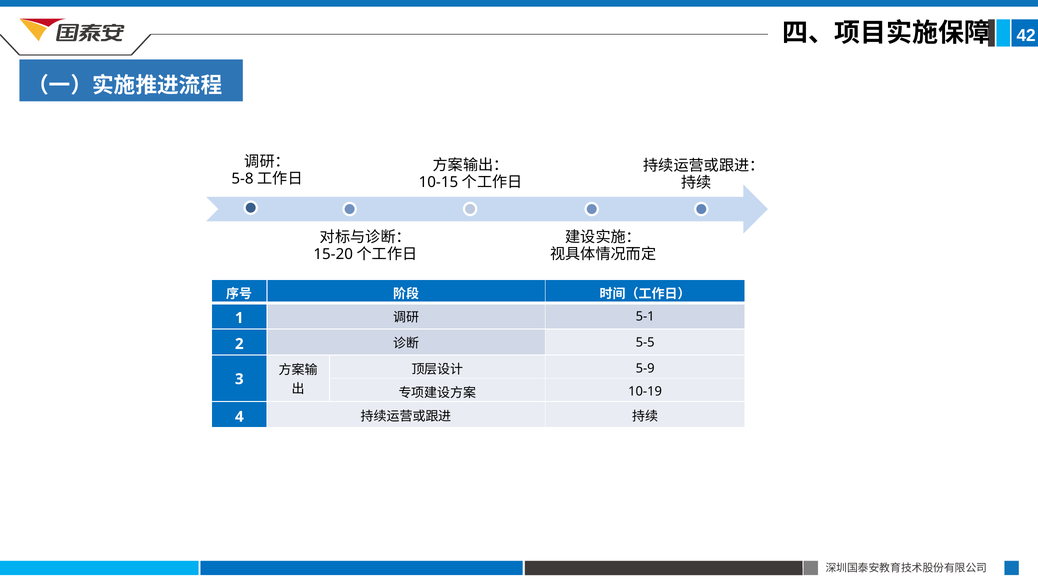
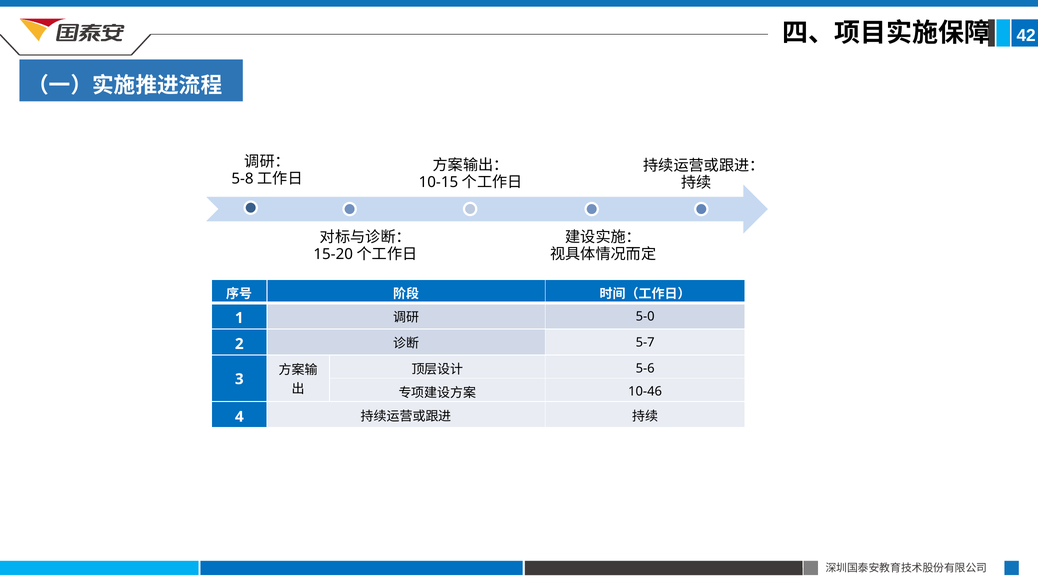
5-1: 5-1 -> 5-0
5-5: 5-5 -> 5-7
5-9: 5-9 -> 5-6
10-19: 10-19 -> 10-46
